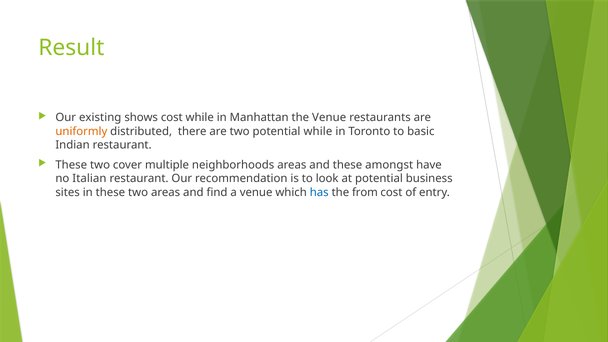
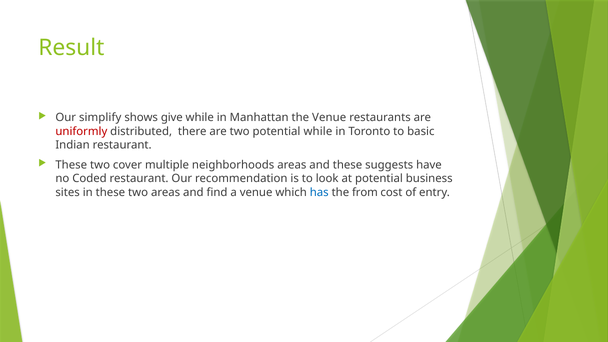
existing: existing -> simplify
shows cost: cost -> give
uniformly colour: orange -> red
amongst: amongst -> suggests
Italian: Italian -> Coded
